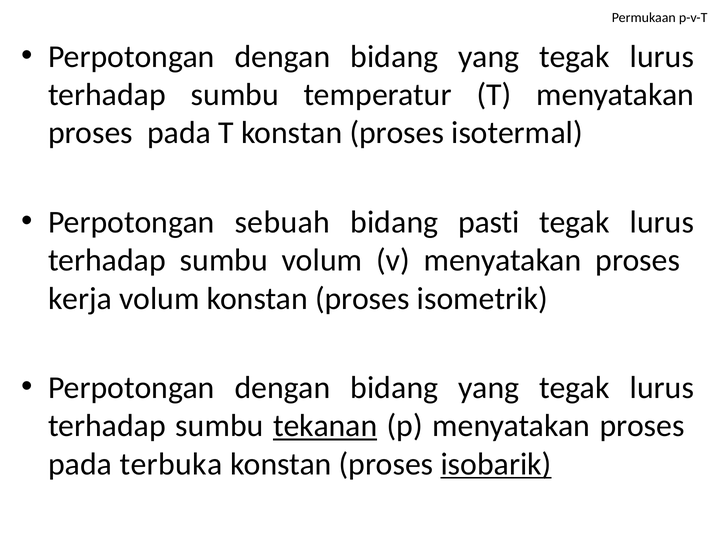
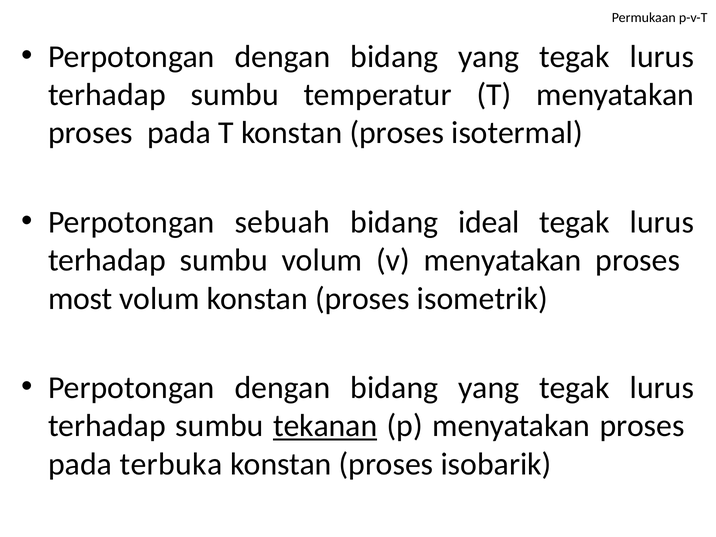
pasti: pasti -> ideal
kerja: kerja -> most
isobarik underline: present -> none
